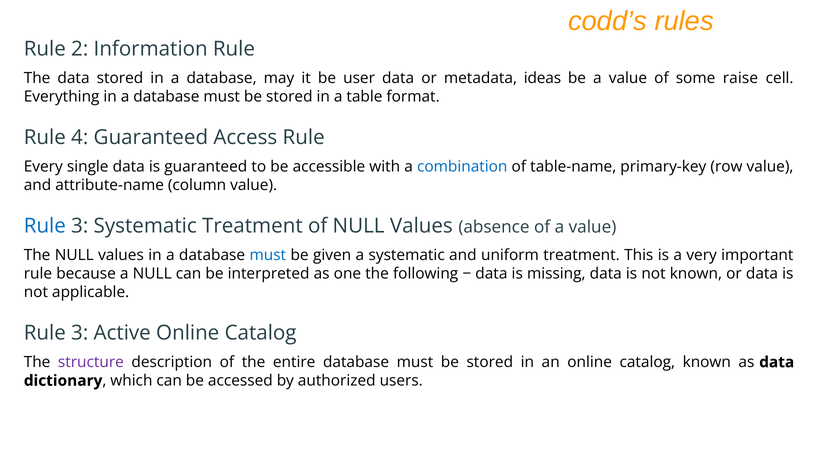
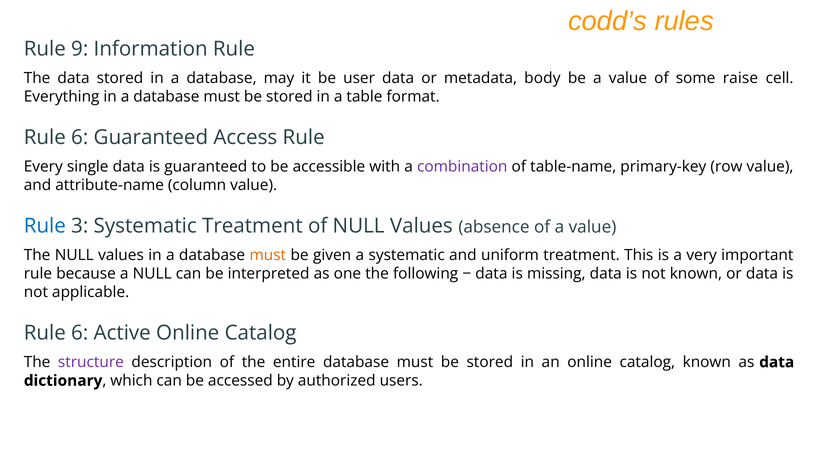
2: 2 -> 9
ideas: ideas -> body
4 at (80, 137): 4 -> 6
combination colour: blue -> purple
must at (268, 255) colour: blue -> orange
3 at (80, 333): 3 -> 6
